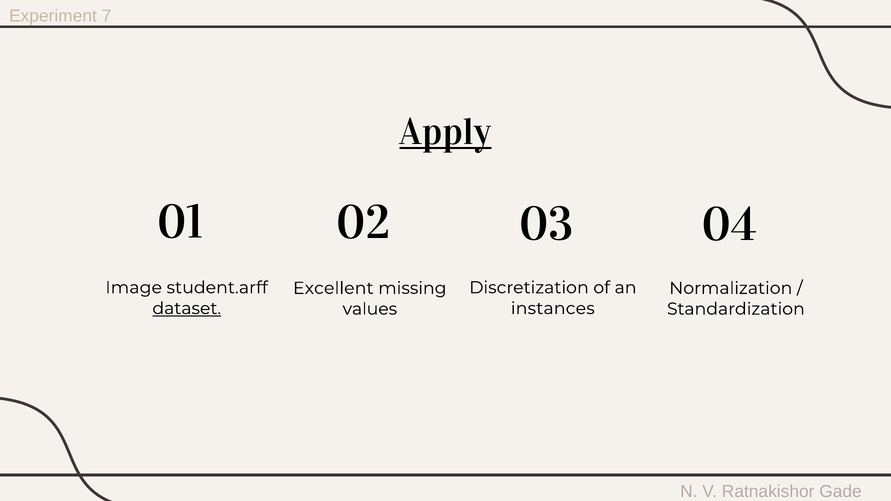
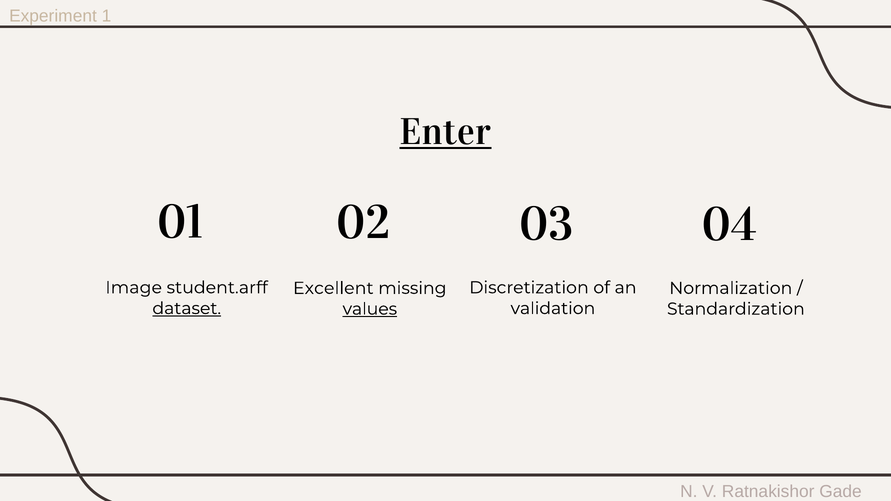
7: 7 -> 1
Apply: Apply -> Enter
instances: instances -> validation
values underline: none -> present
